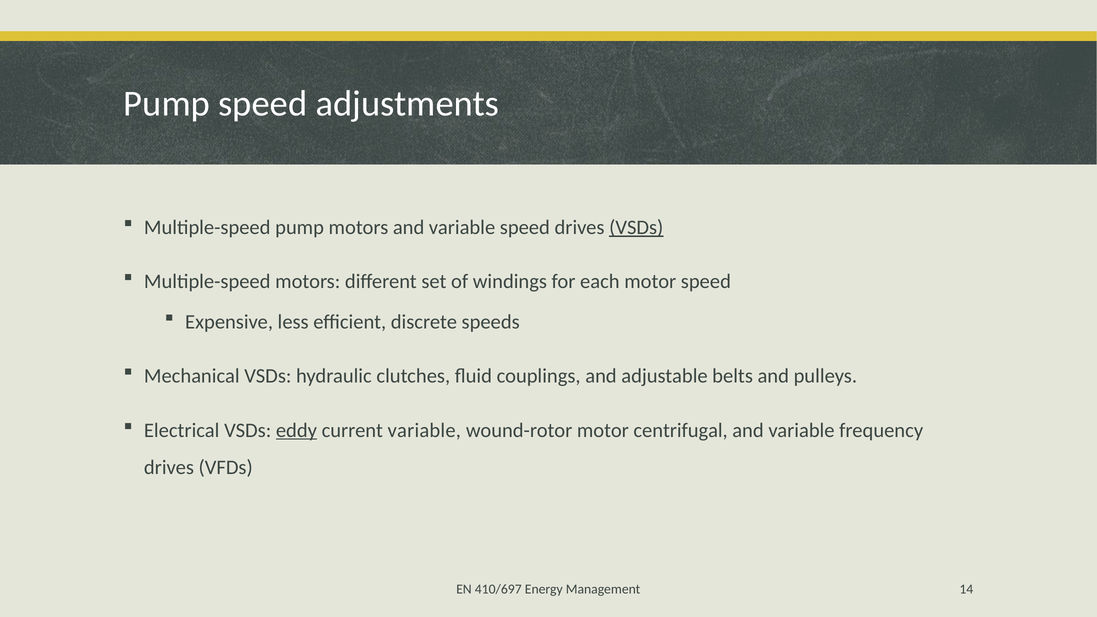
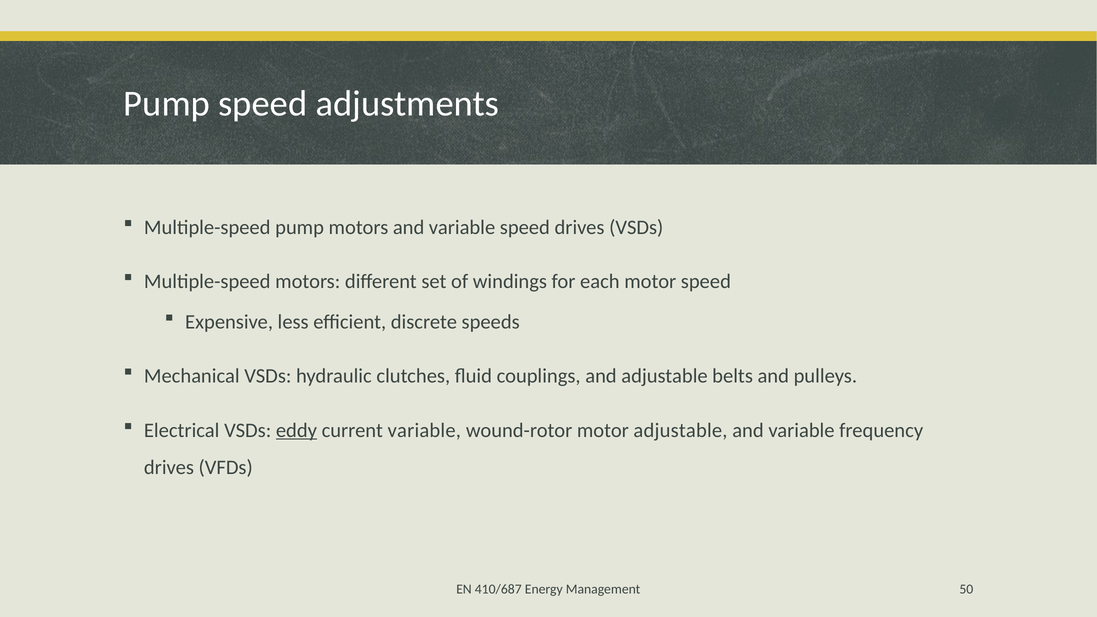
VSDs at (636, 227) underline: present -> none
motor centrifugal: centrifugal -> adjustable
410/697: 410/697 -> 410/687
14: 14 -> 50
